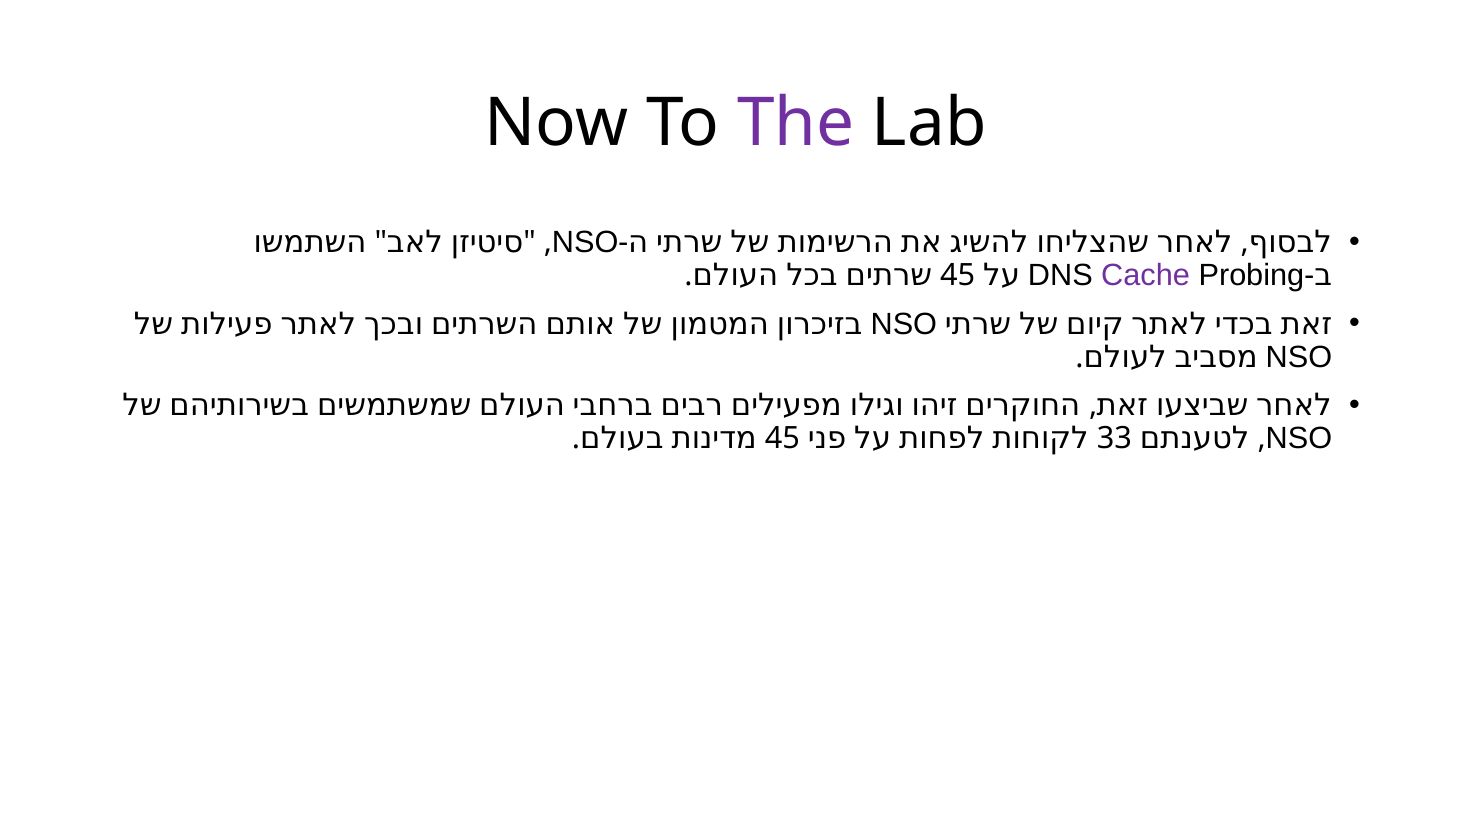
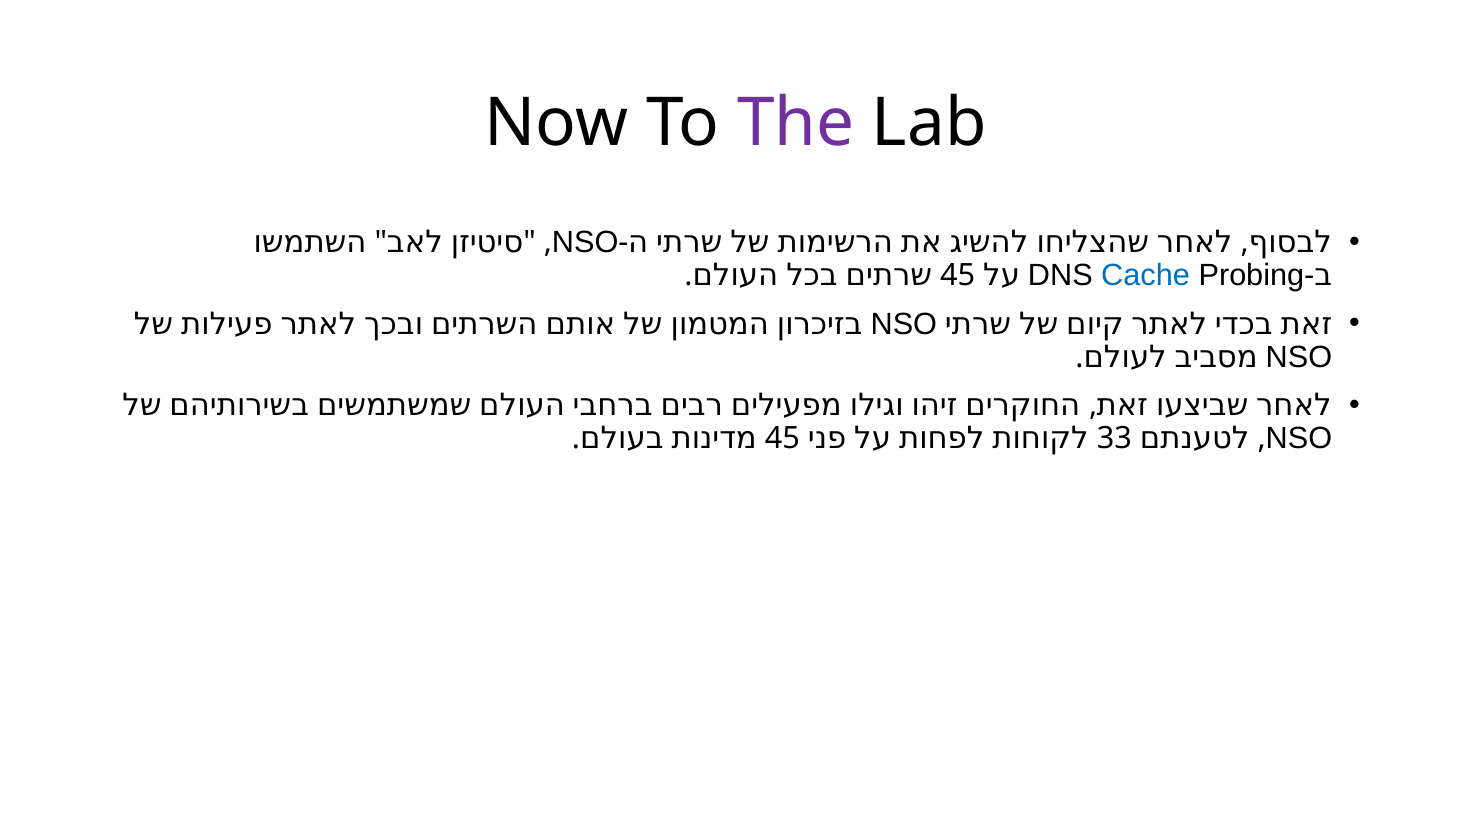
Cache colour: purple -> blue
